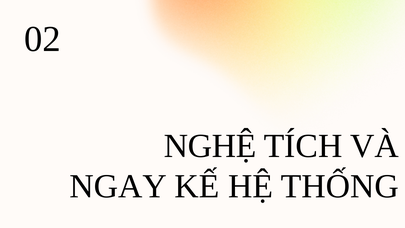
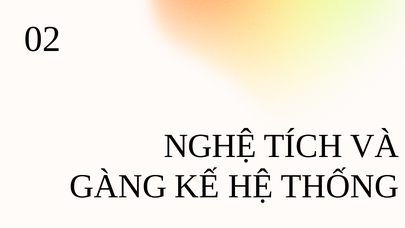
NGAY: NGAY -> GÀNG
